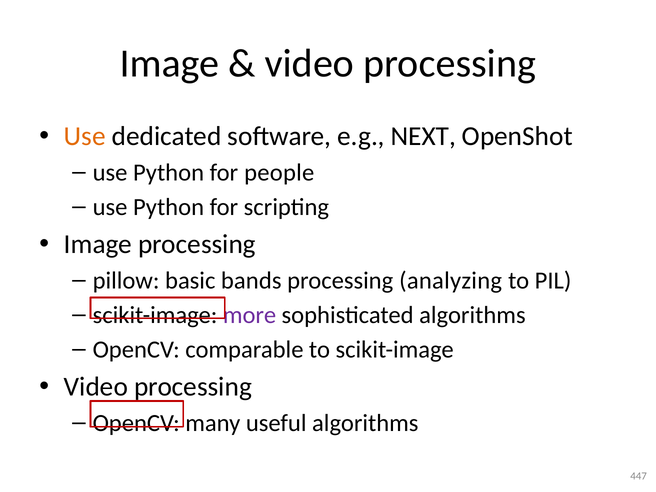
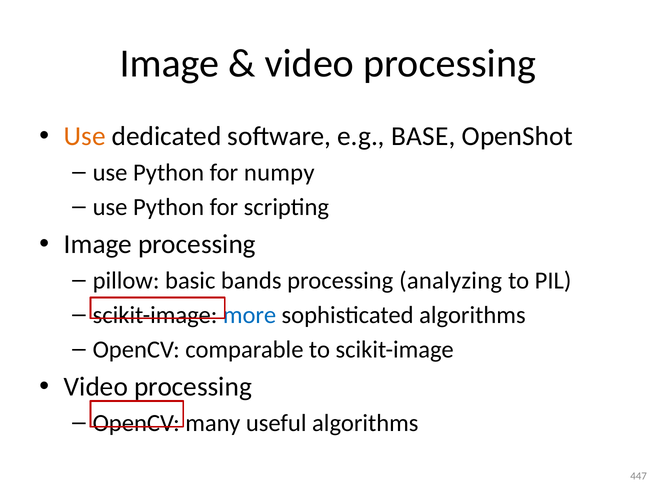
NEXT: NEXT -> BASE
people: people -> numpy
more colour: purple -> blue
